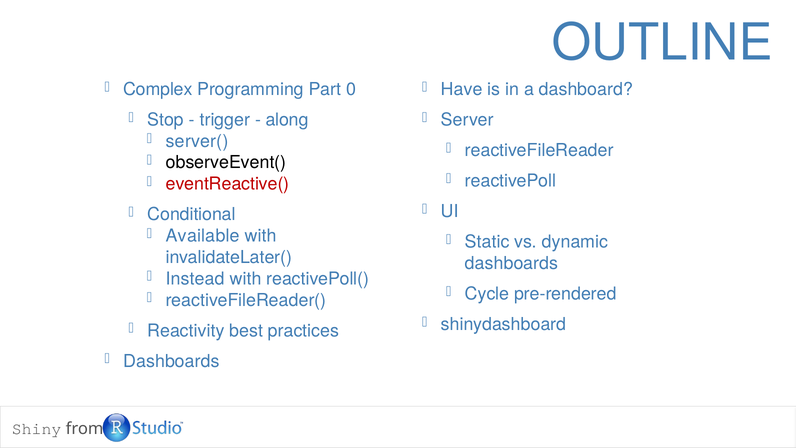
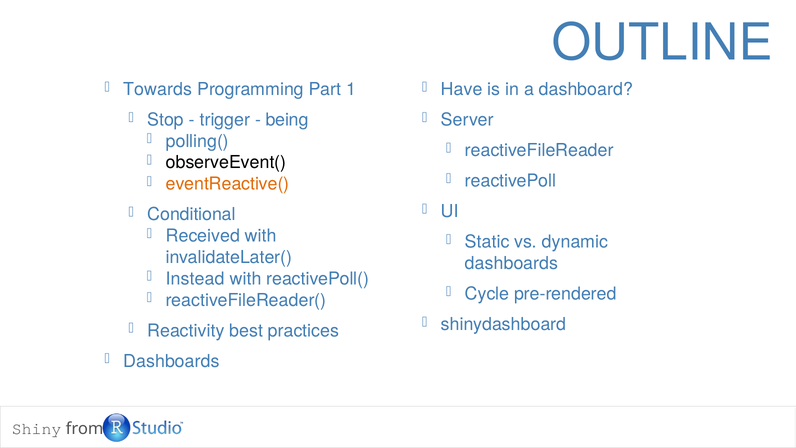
Complex: Complex -> Towards
0: 0 -> 1
along: along -> being
server(: server( -> polling(
eventReactive( colour: red -> orange
Available: Available -> Received
